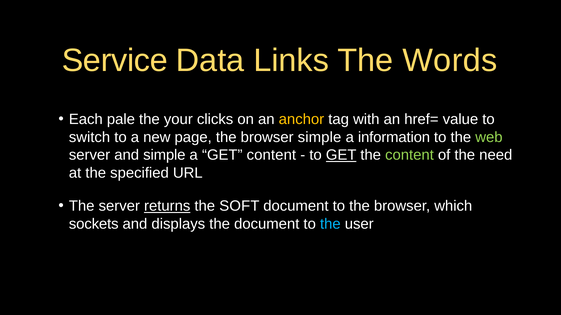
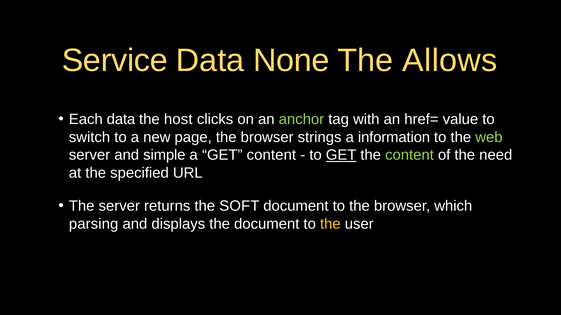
Links: Links -> None
Words: Words -> Allows
Each pale: pale -> data
your: your -> host
anchor colour: yellow -> light green
browser simple: simple -> strings
returns underline: present -> none
sockets: sockets -> parsing
the at (330, 224) colour: light blue -> yellow
